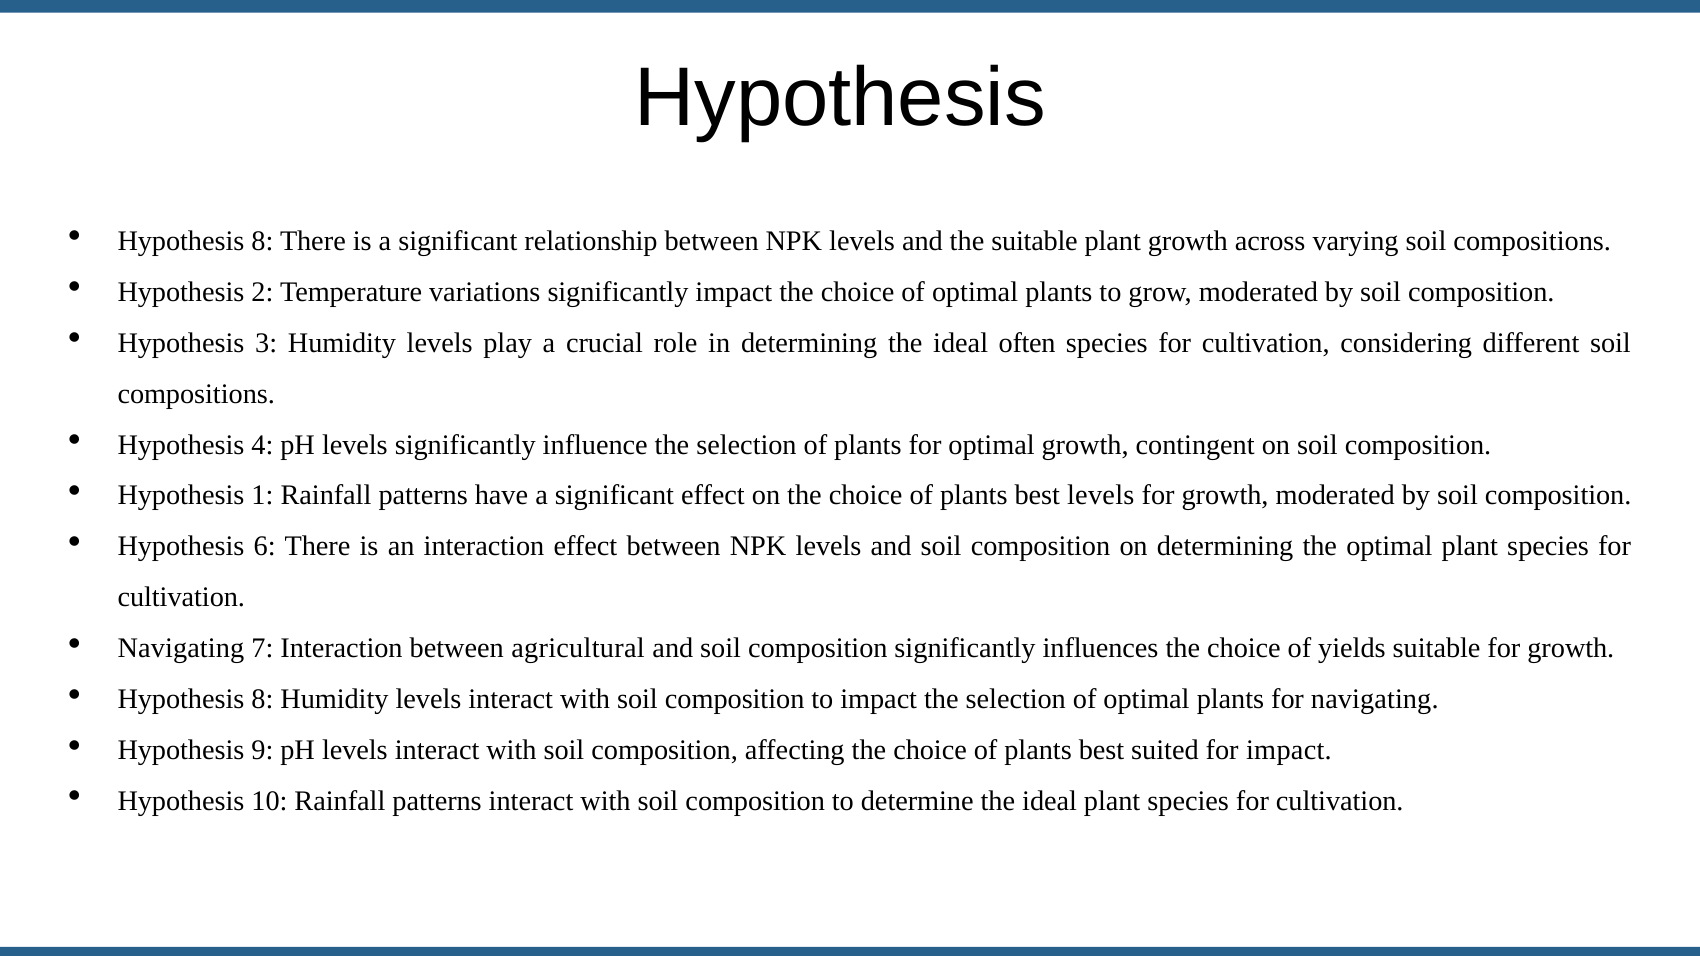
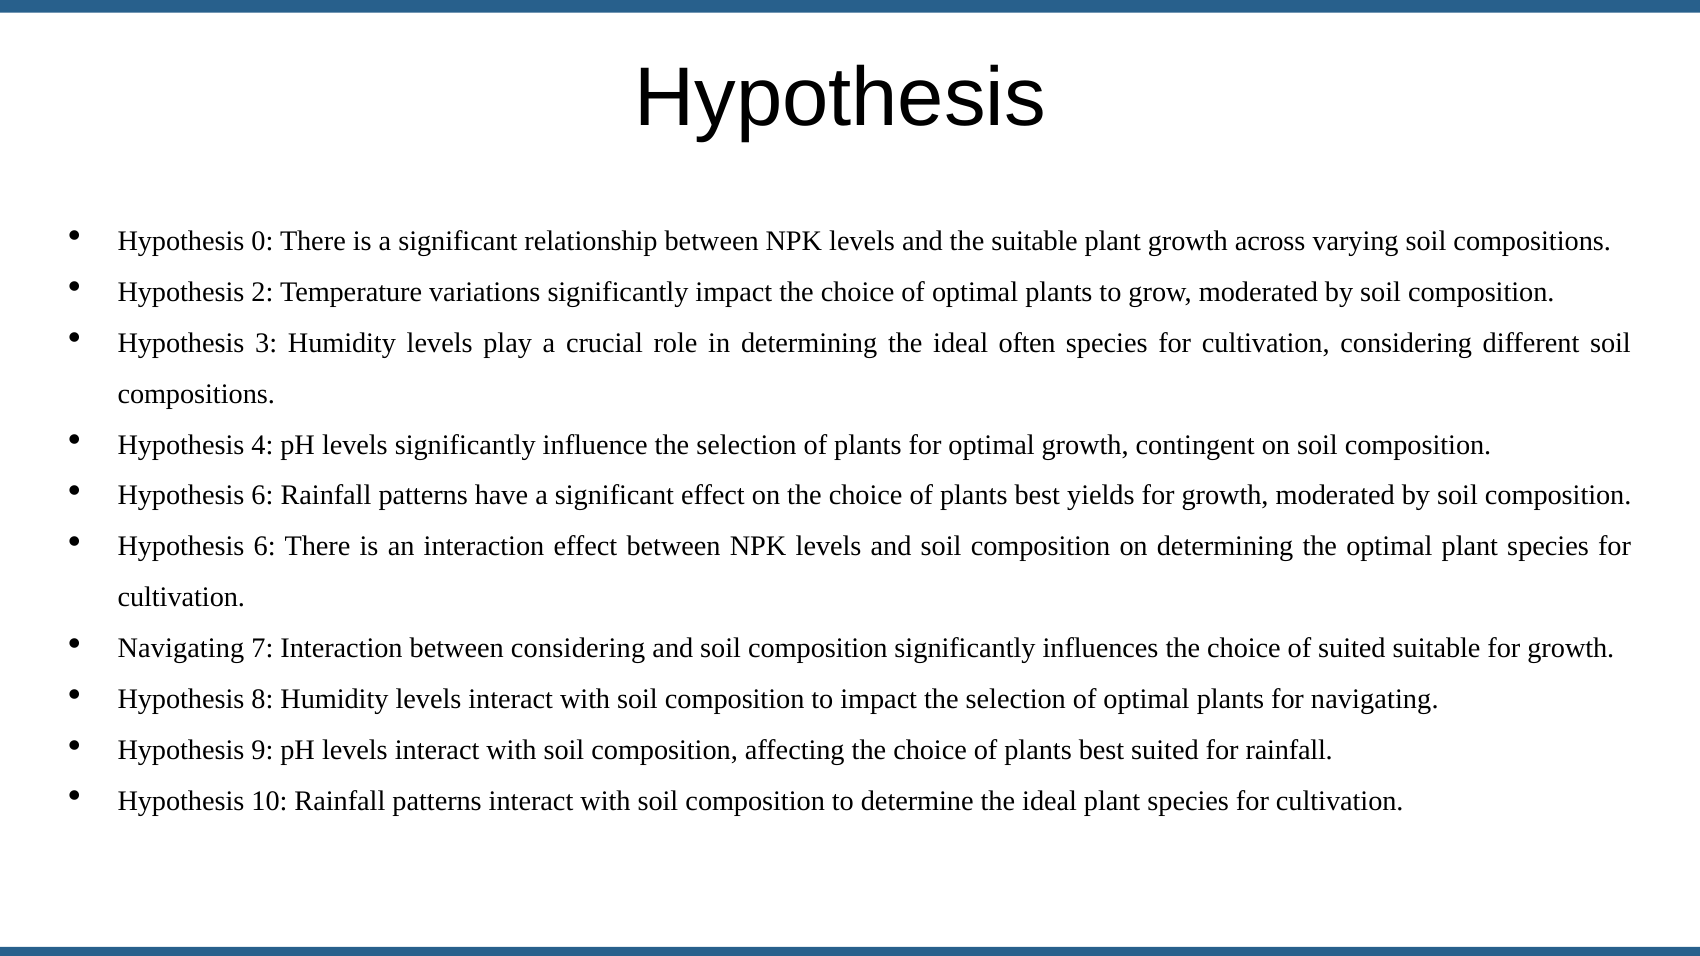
8 at (262, 241): 8 -> 0
1 at (262, 496): 1 -> 6
best levels: levels -> yields
between agricultural: agricultural -> considering
of yields: yields -> suited
for impact: impact -> rainfall
